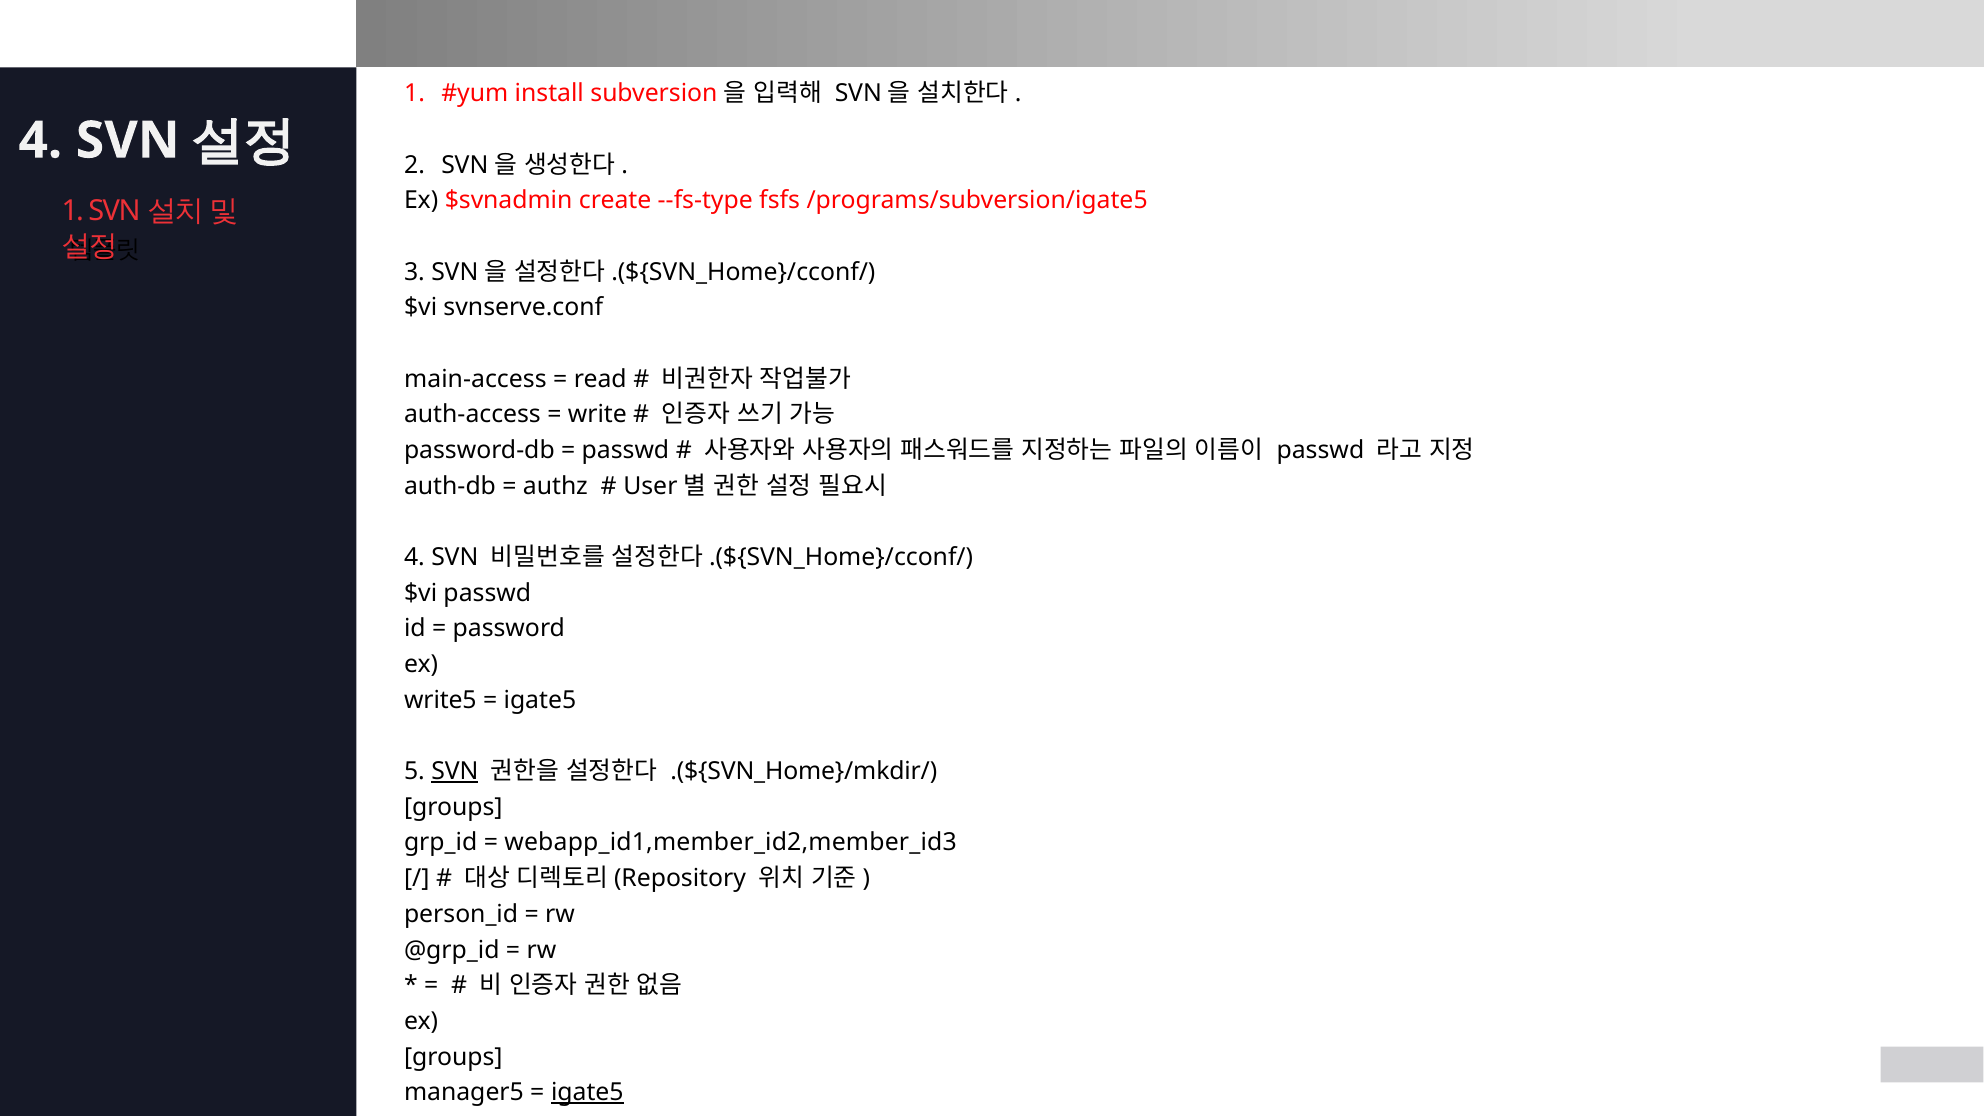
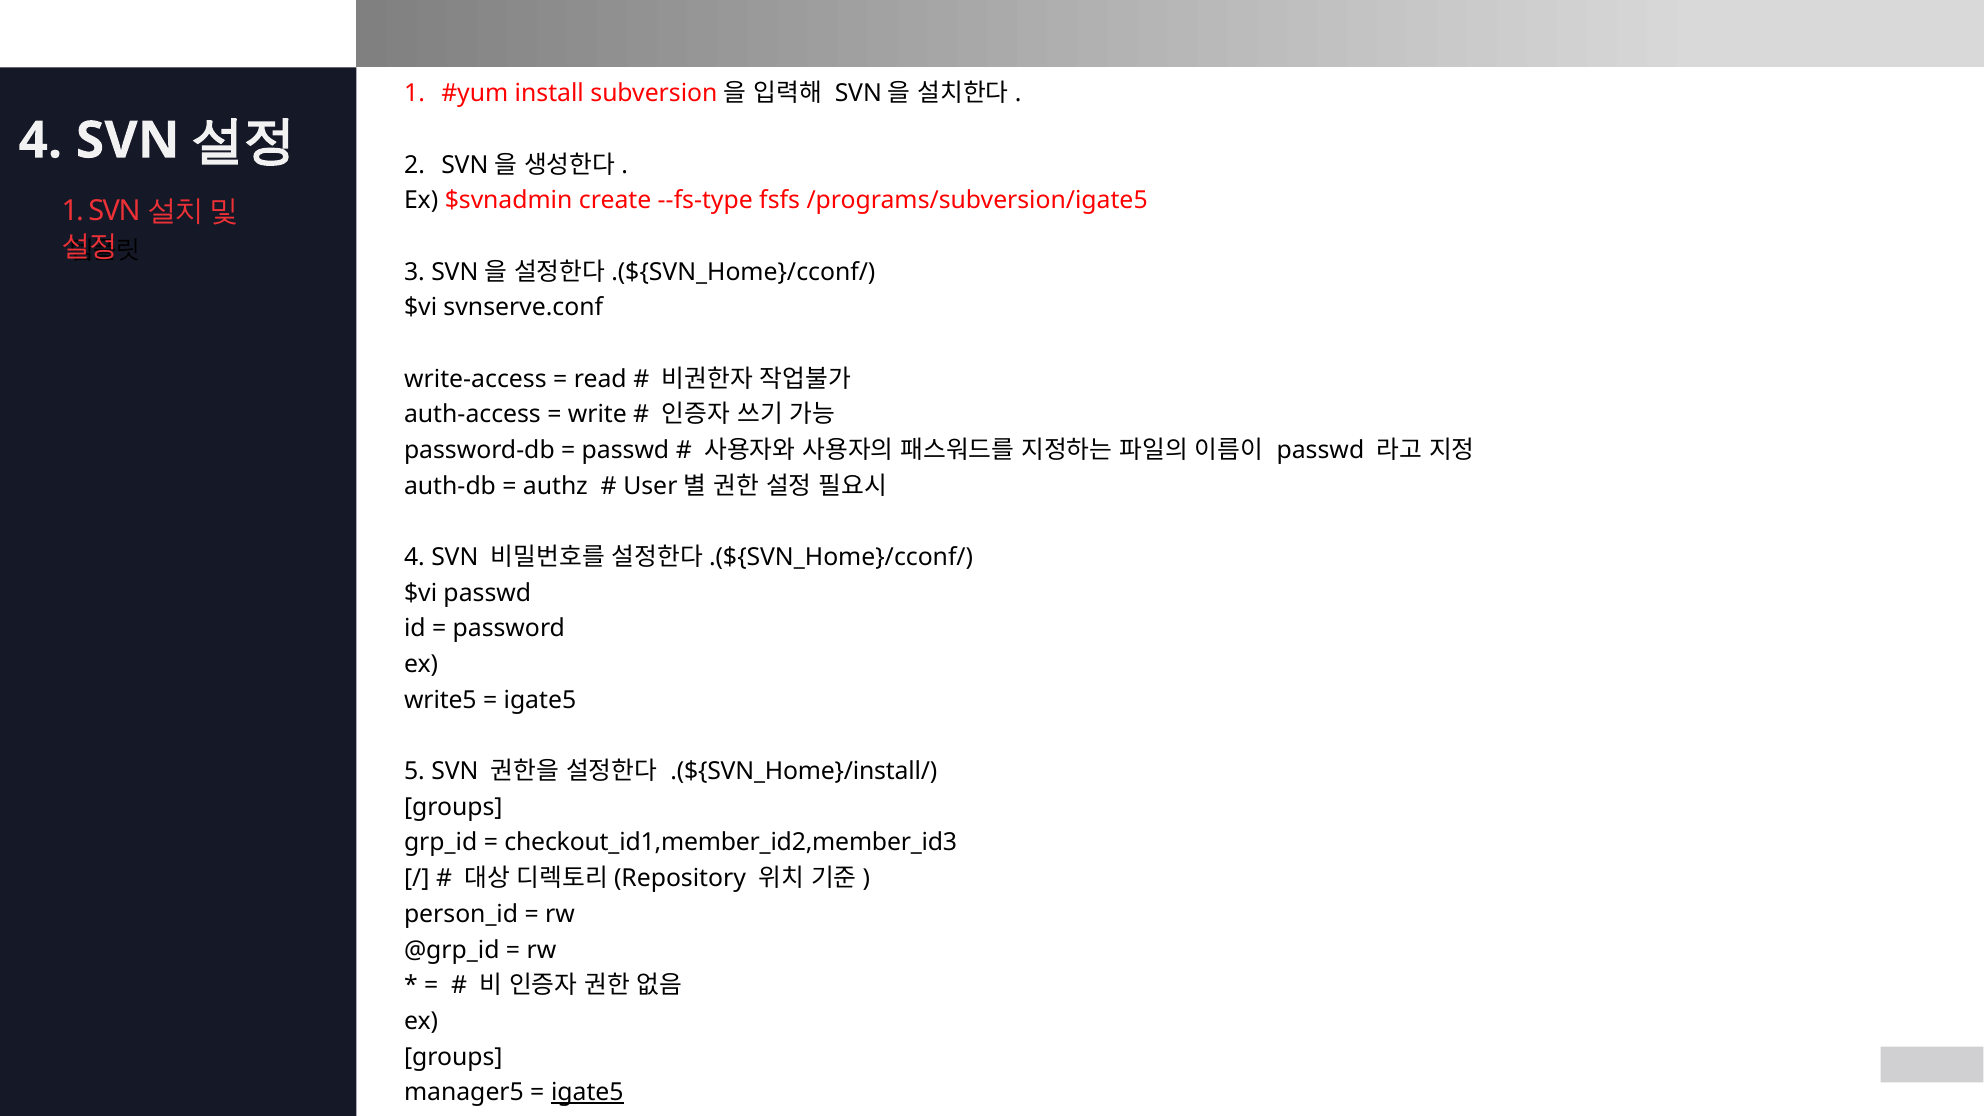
main-access: main-access -> write-access
SVN at (455, 771) underline: present -> none
.(${SVN_Home}/mkdir/: .(${SVN_Home}/mkdir/ -> .(${SVN_Home}/install/
webapp_id1,member_id2,member_id3: webapp_id1,member_id2,member_id3 -> checkout_id1,member_id2,member_id3
